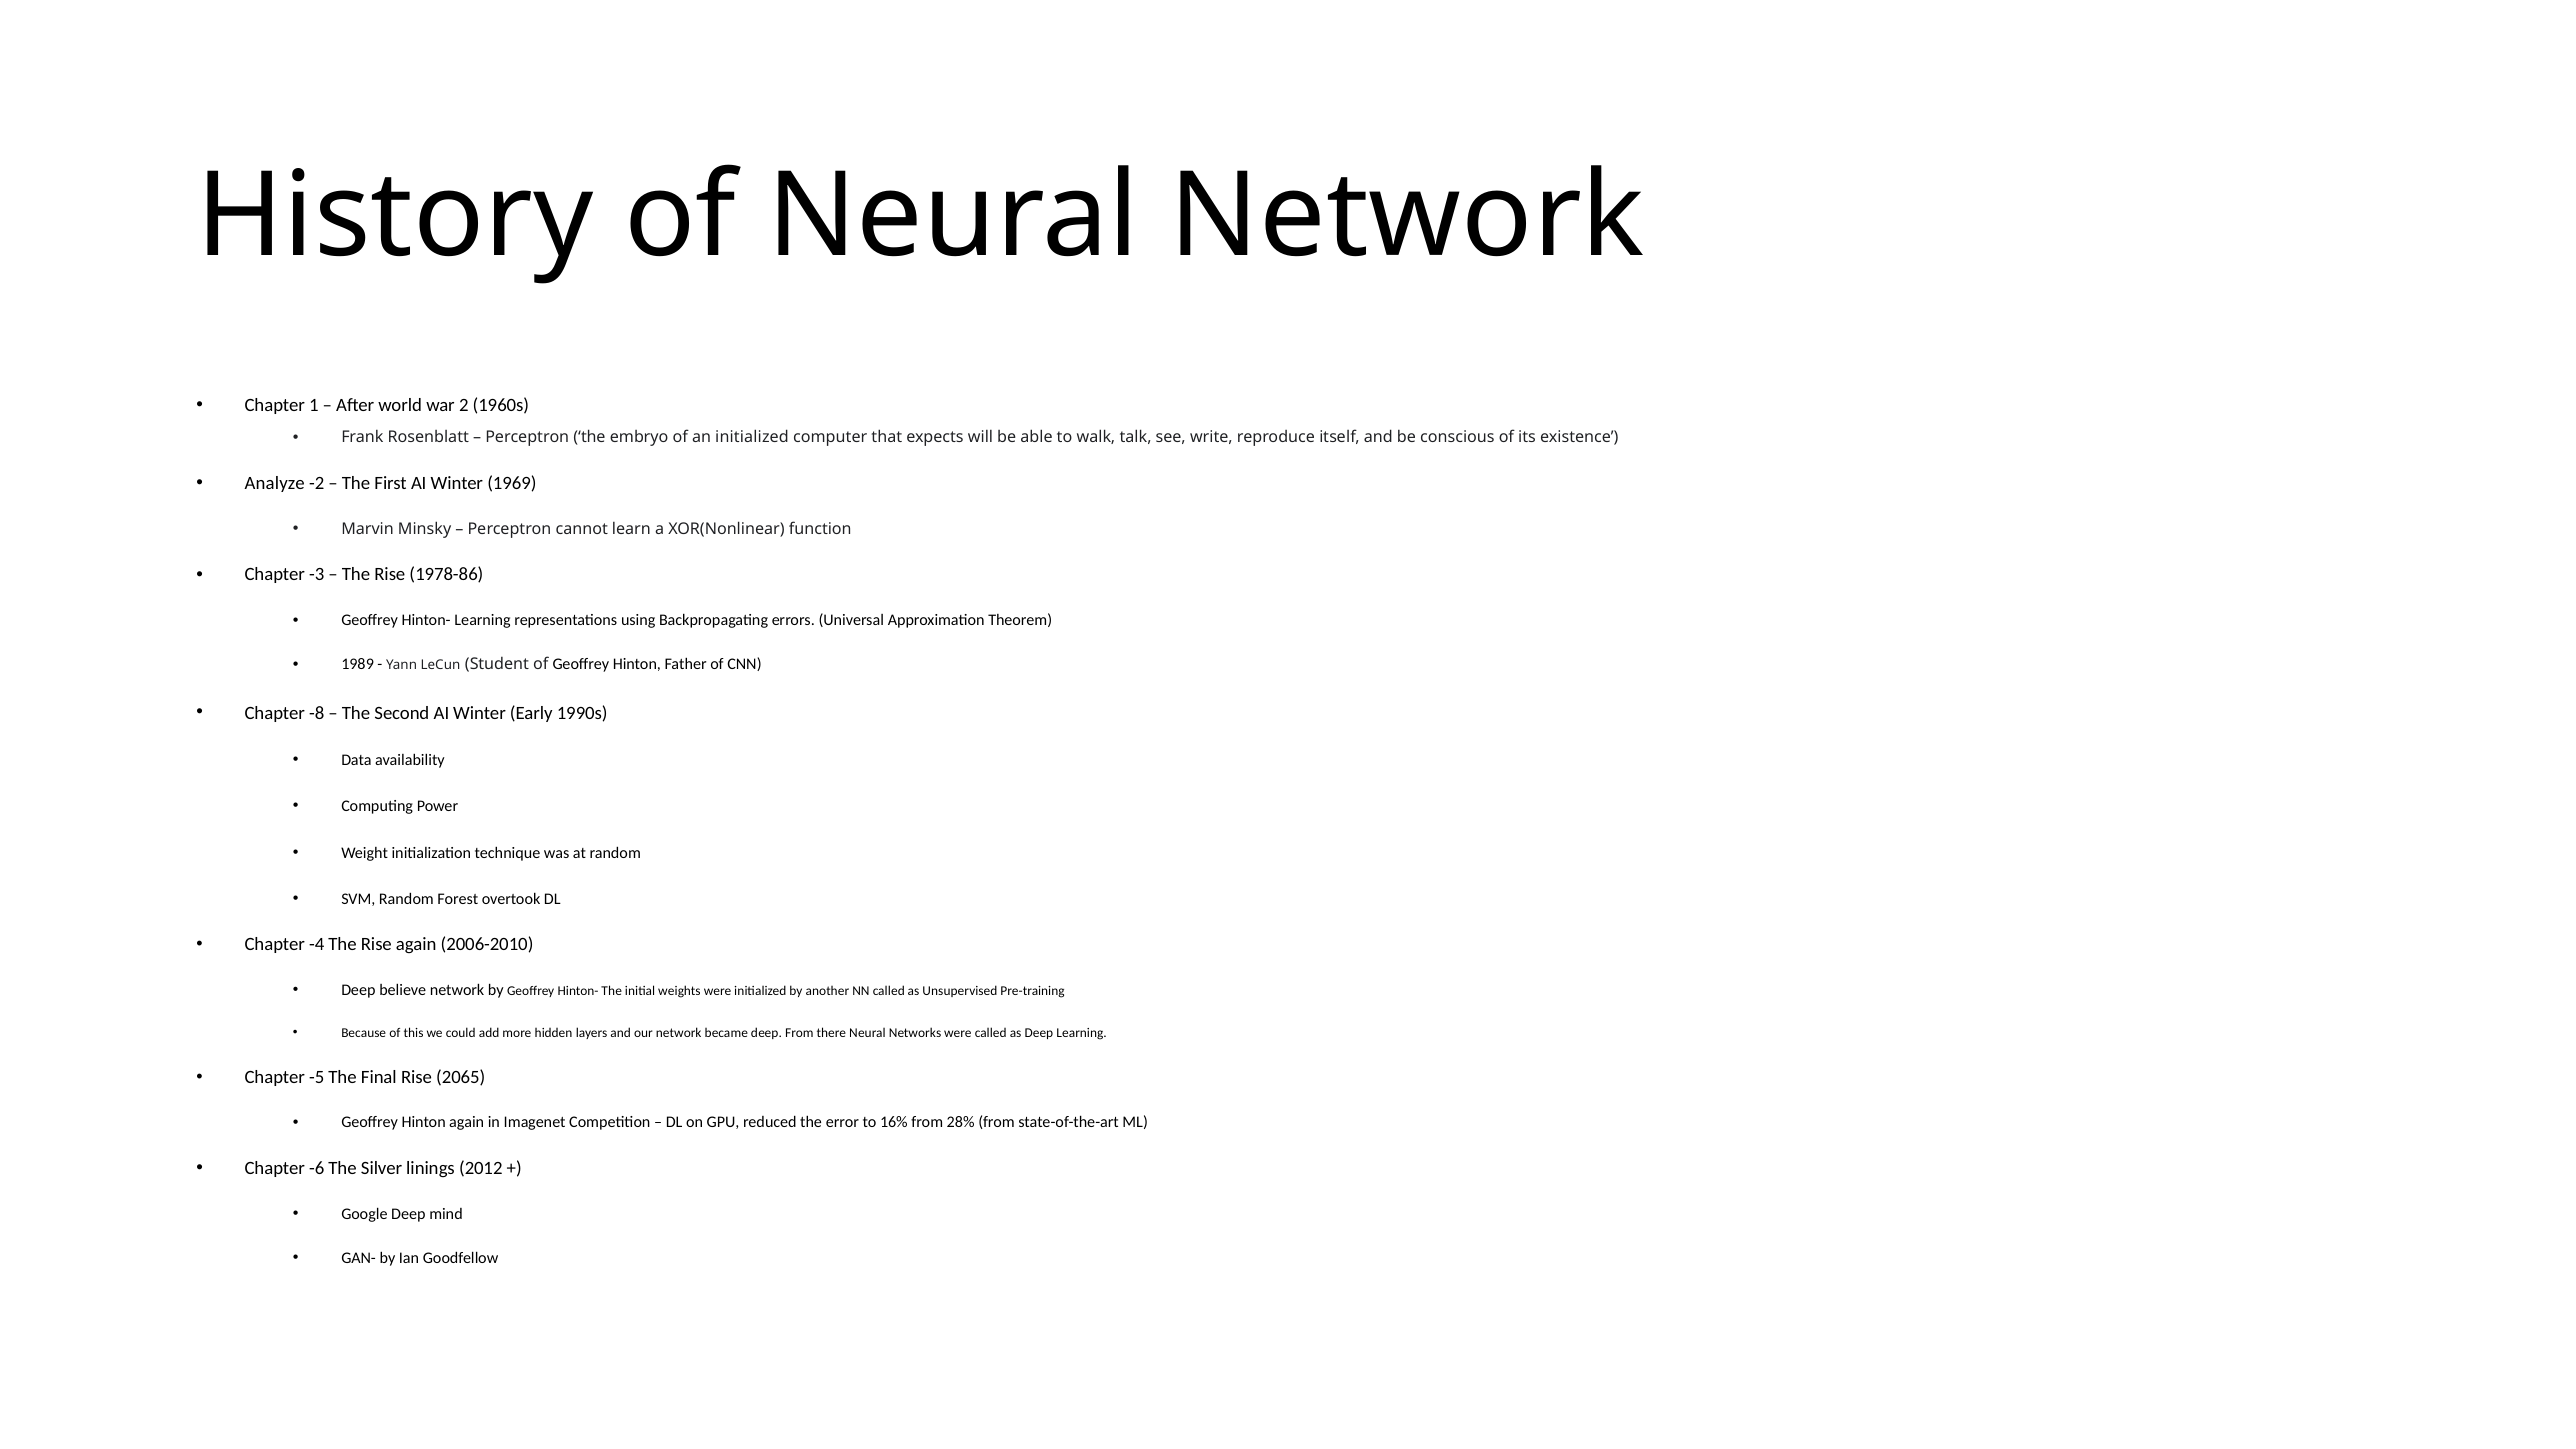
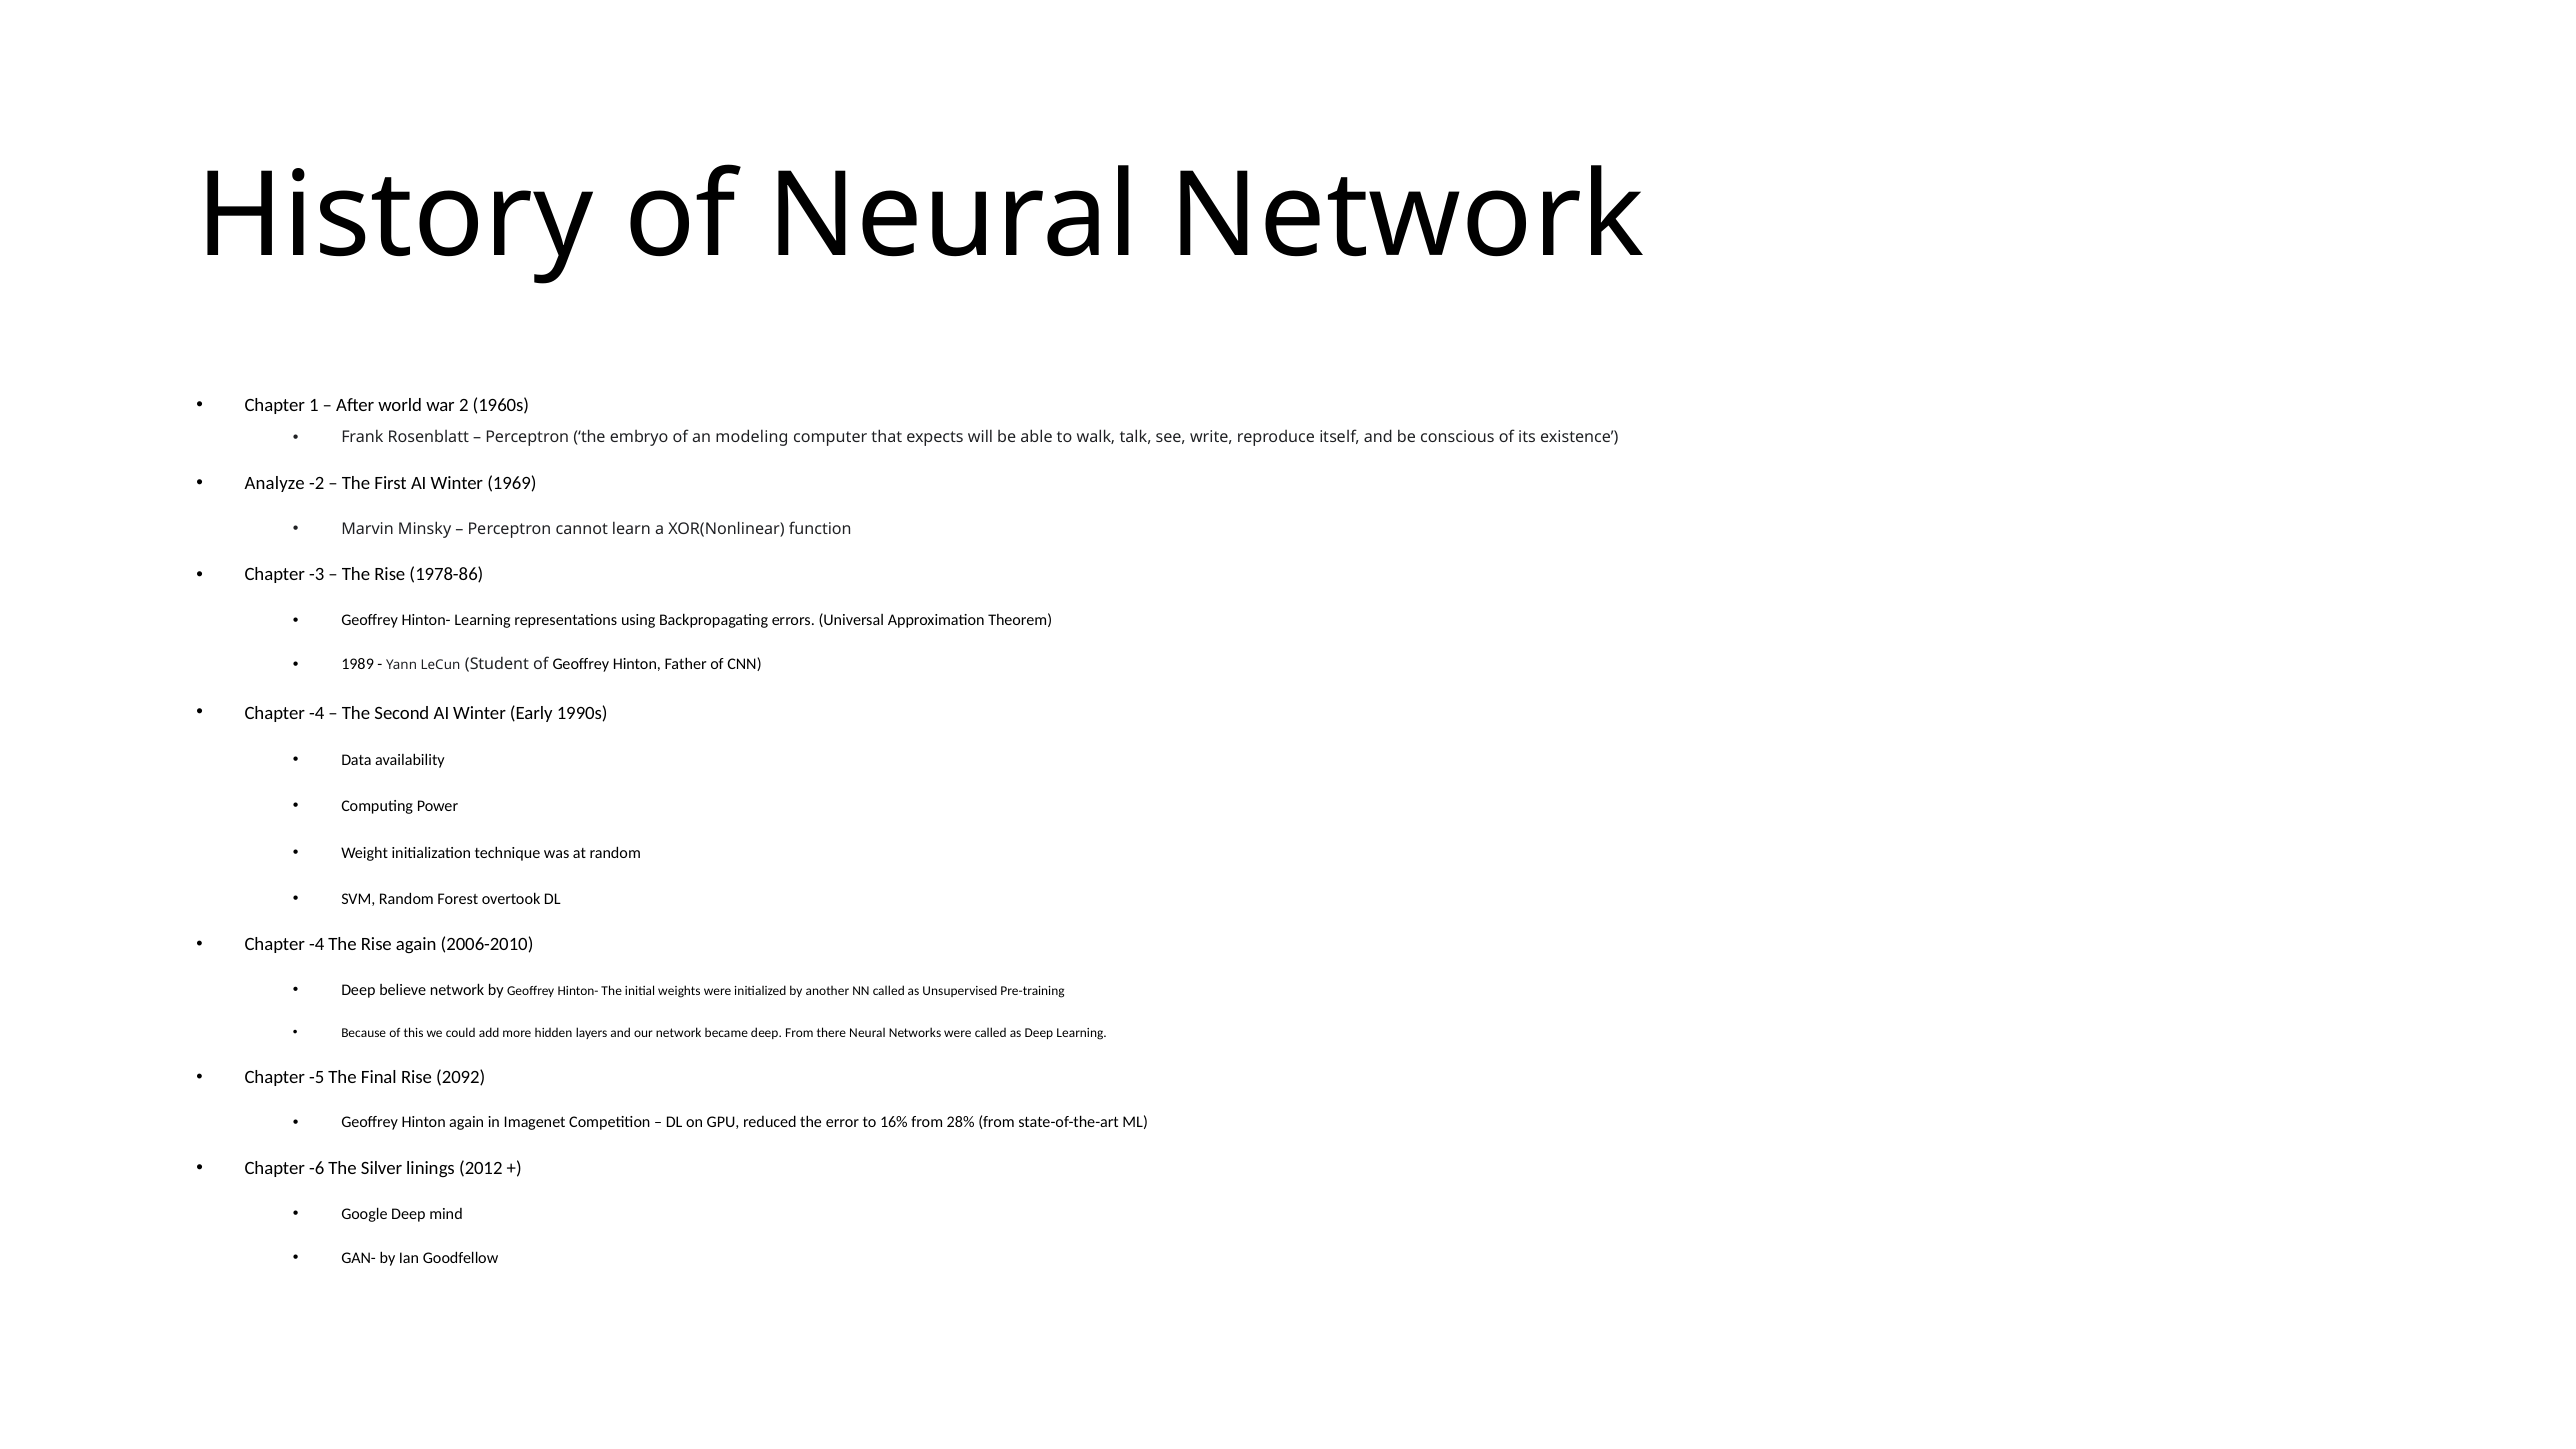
an initialized: initialized -> modeling
-8 at (317, 713): -8 -> -4
2065: 2065 -> 2092
